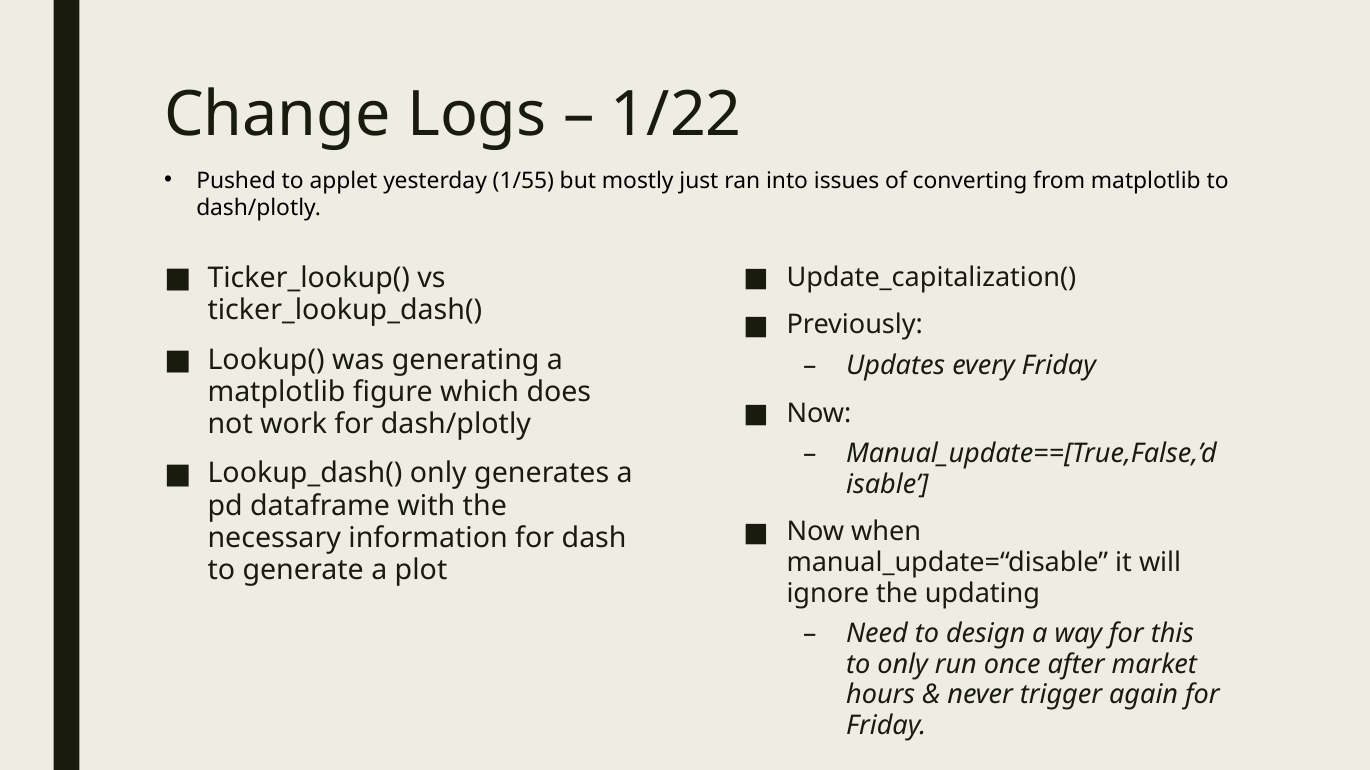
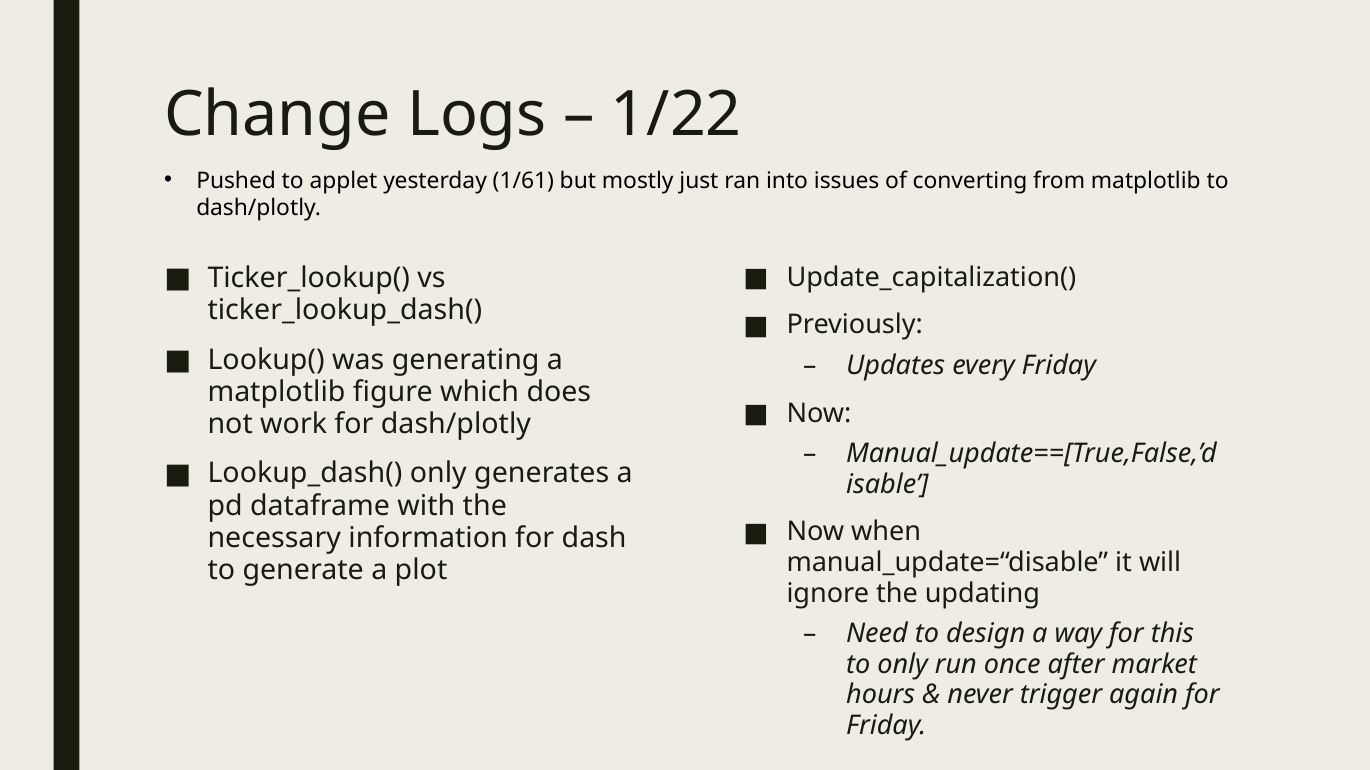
1/55: 1/55 -> 1/61
